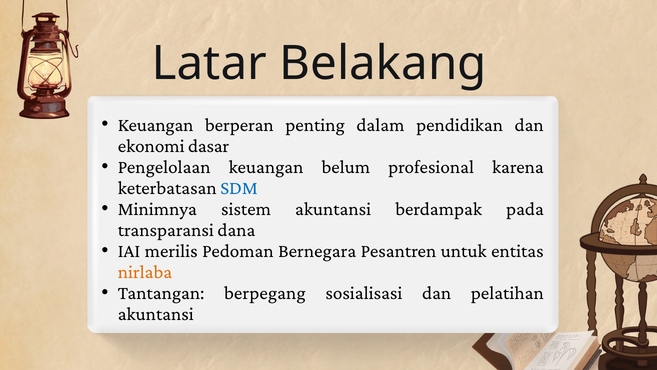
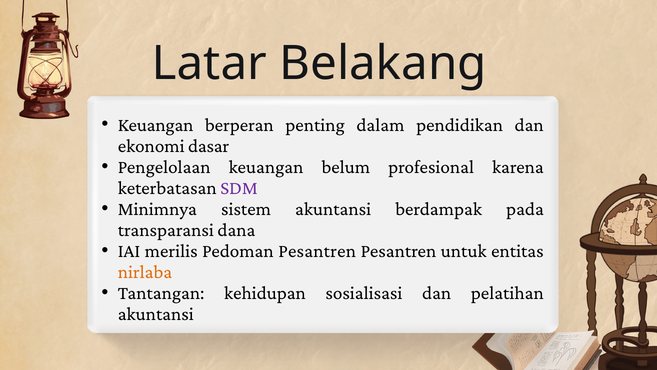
SDM colour: blue -> purple
Pedoman Bernegara: Bernegara -> Pesantren
berpegang: berpegang -> kehidupan
